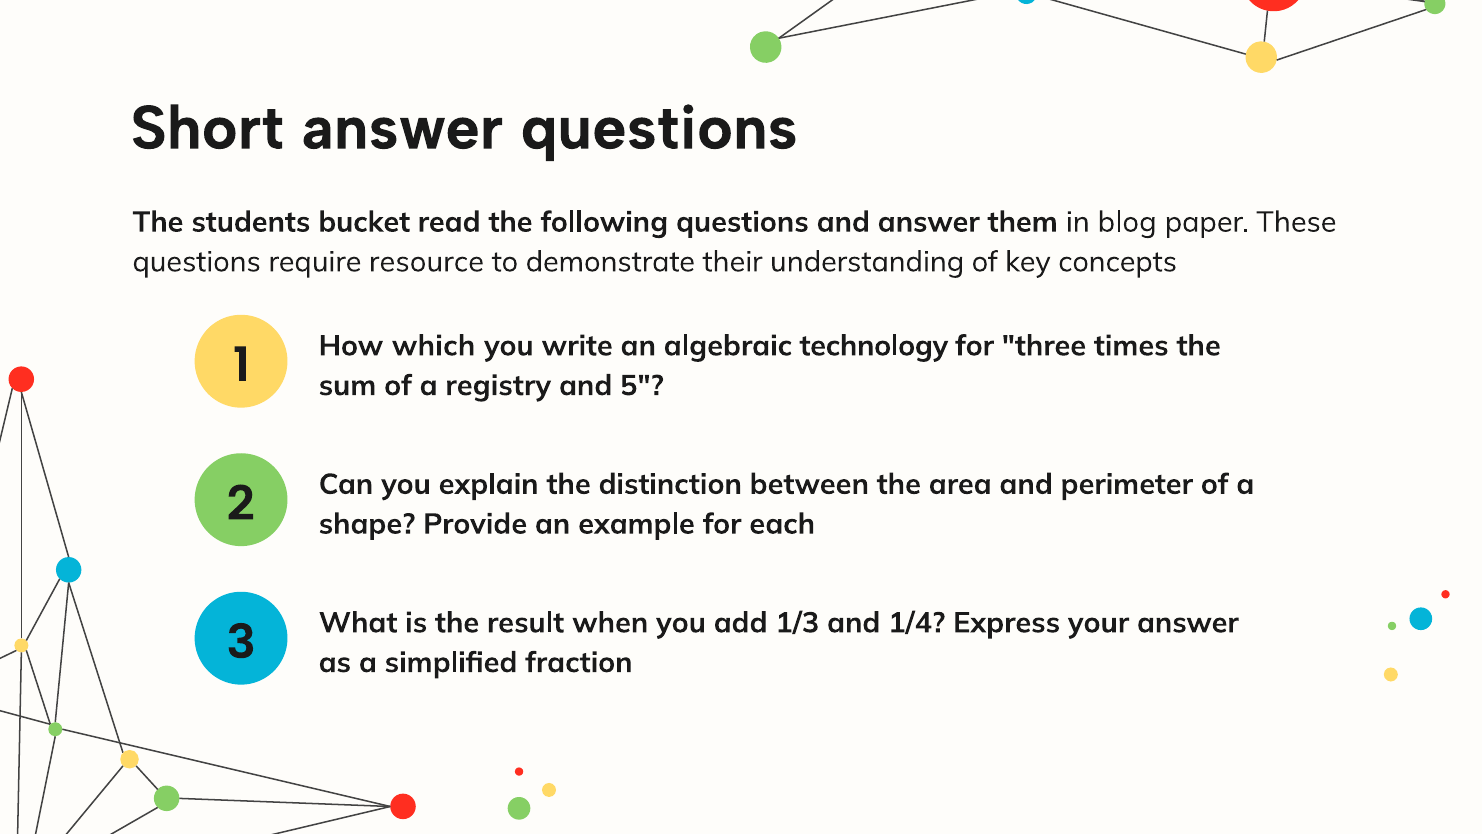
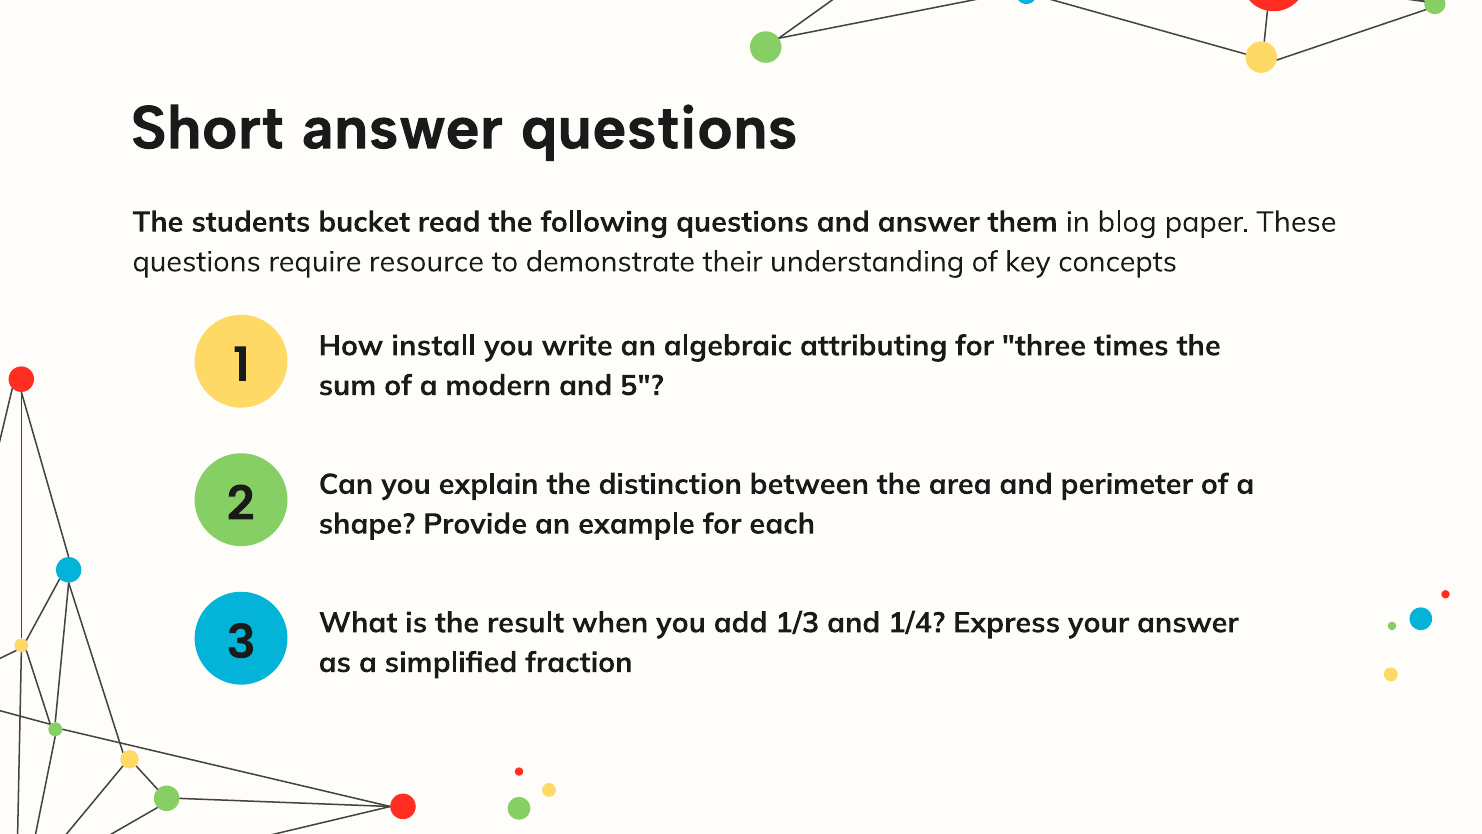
which: which -> install
technology: technology -> attributing
registry: registry -> modern
